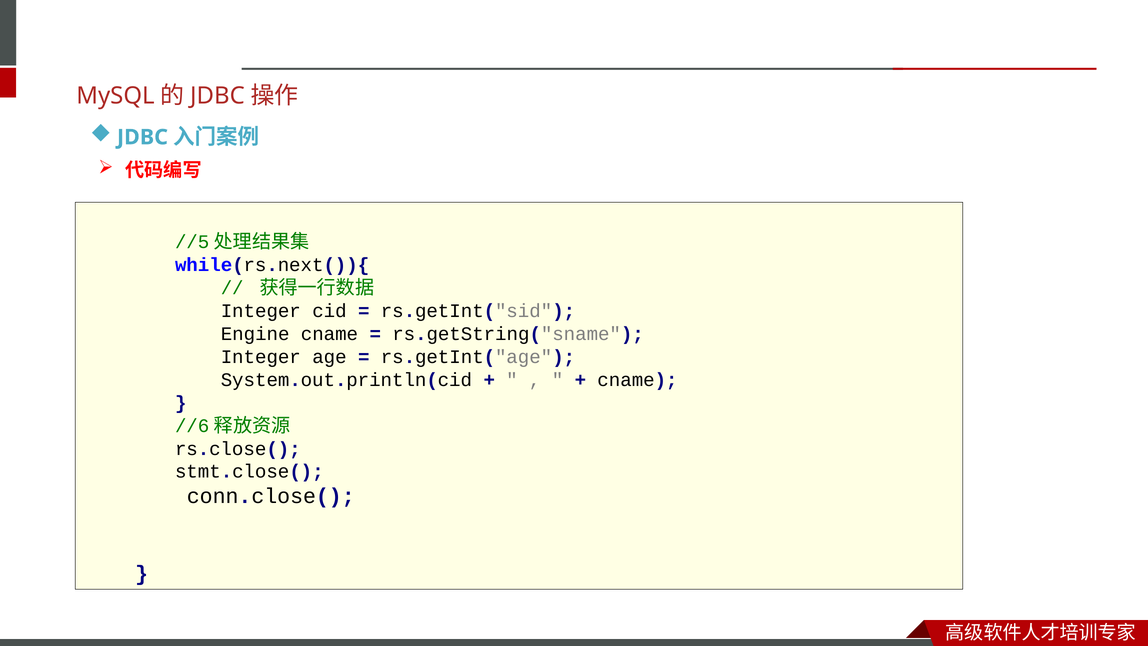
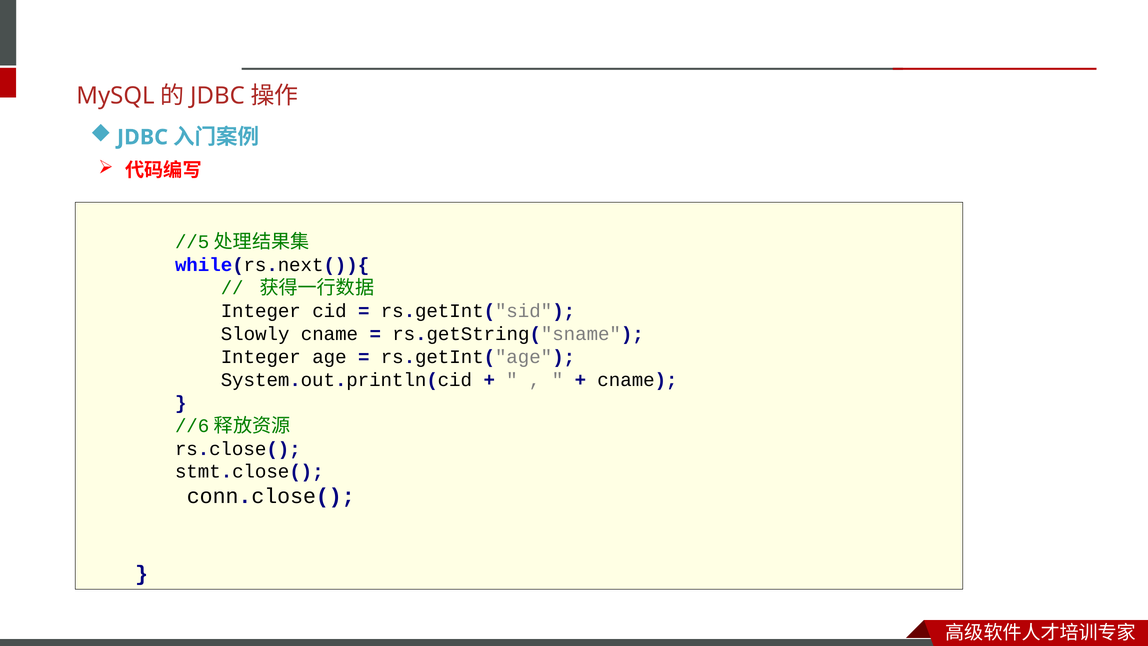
Engine: Engine -> Slowly
